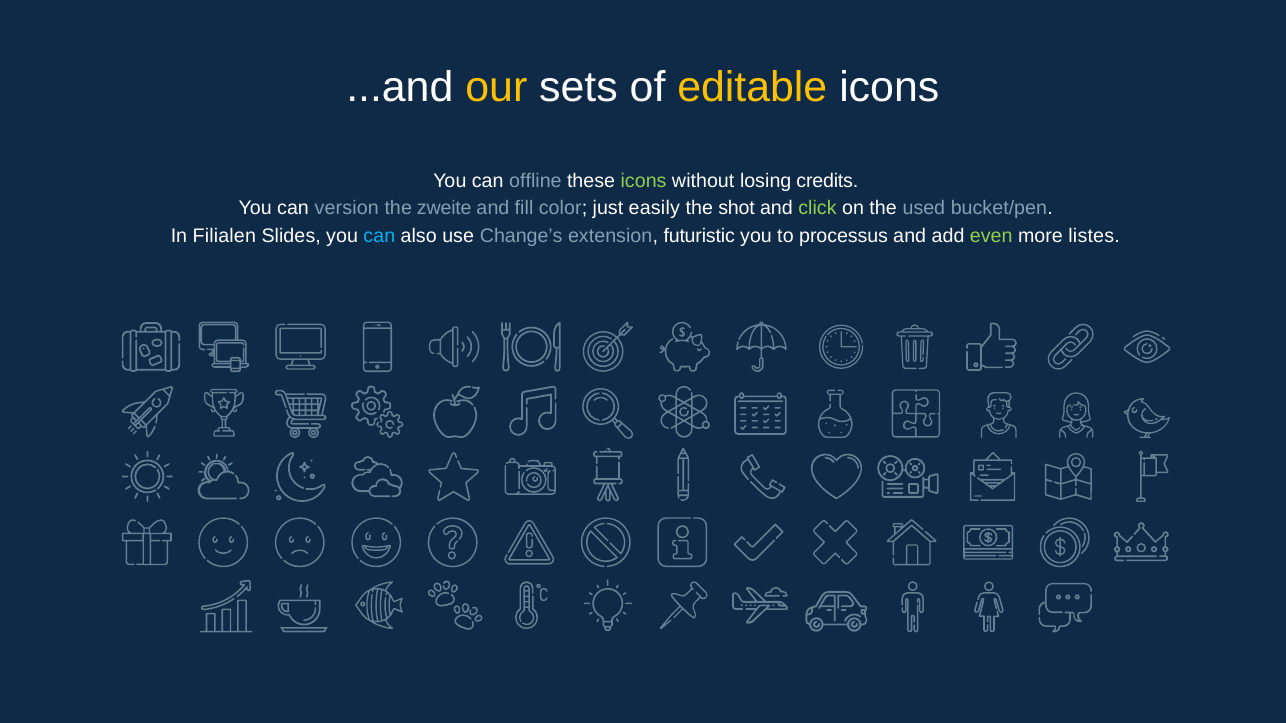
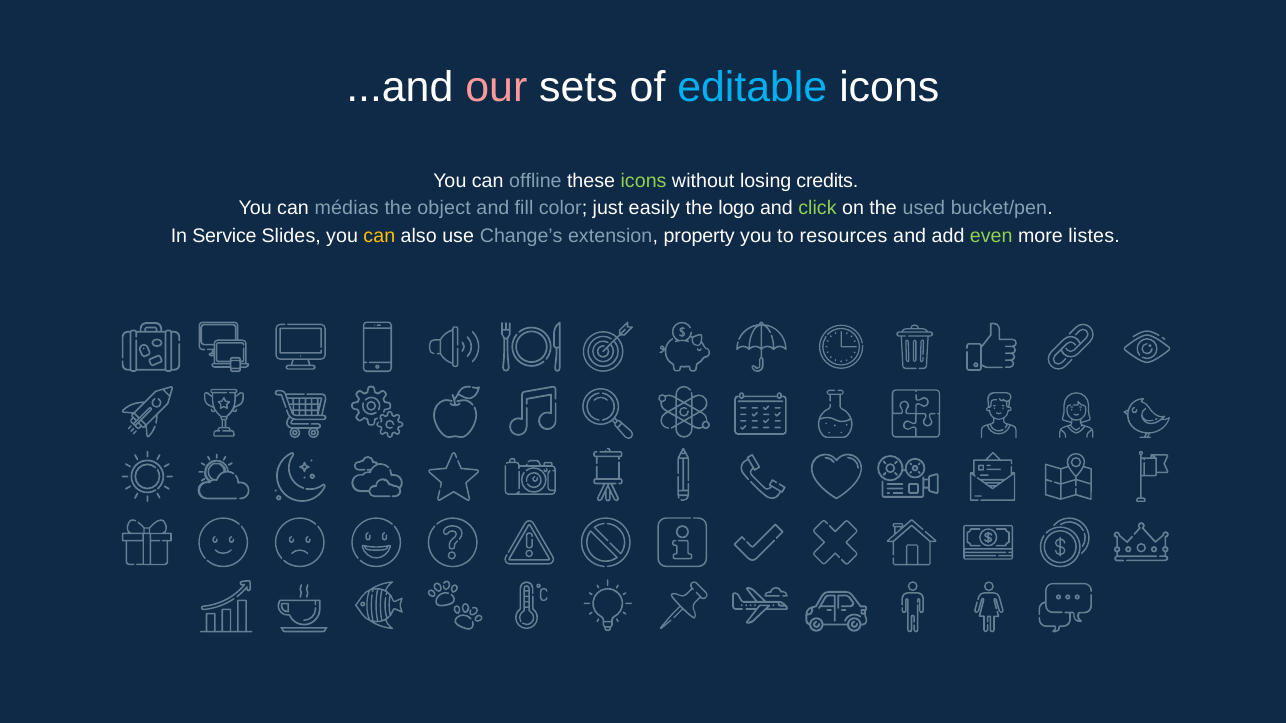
our colour: yellow -> pink
editable colour: yellow -> light blue
version: version -> médias
zweite: zweite -> object
shot: shot -> logo
Filialen: Filialen -> Service
can at (379, 236) colour: light blue -> yellow
futuristic: futuristic -> property
processus: processus -> resources
